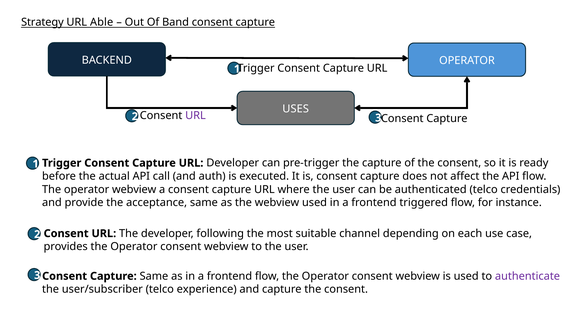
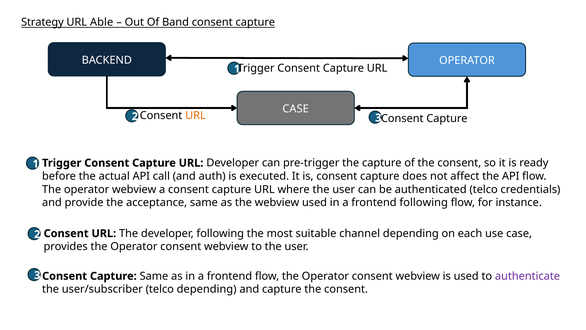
USES at (296, 109): USES -> CASE
URL at (195, 115) colour: purple -> orange
frontend triggered: triggered -> following
telco experience: experience -> depending
